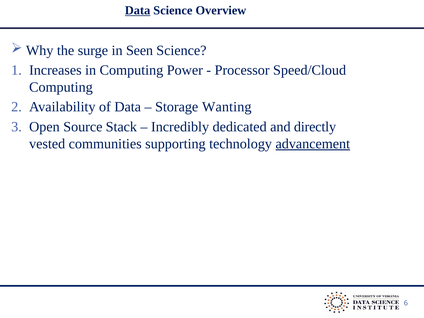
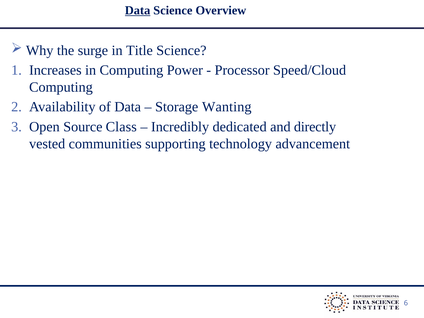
Seen: Seen -> Title
Stack: Stack -> Class
advancement underline: present -> none
